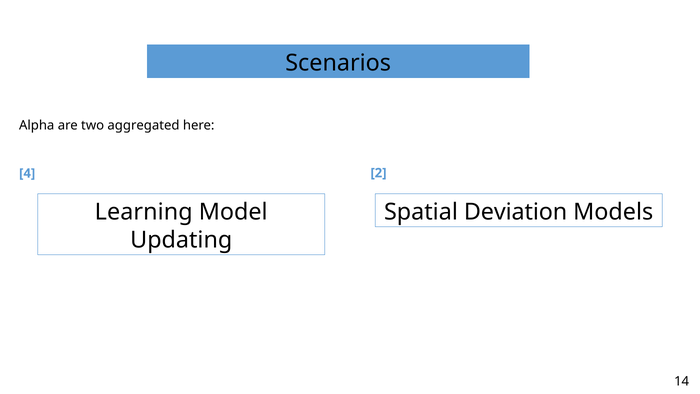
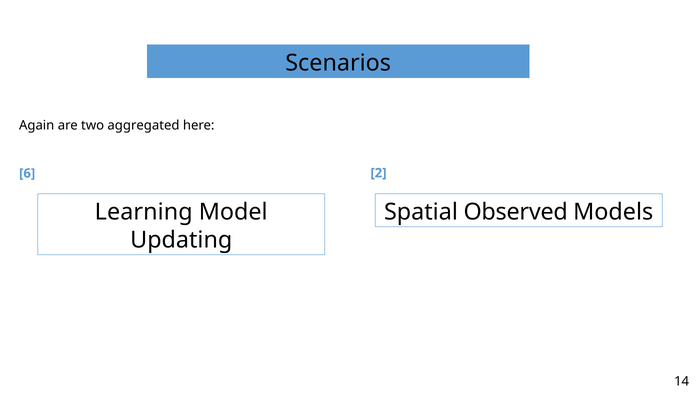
Alpha: Alpha -> Again
4: 4 -> 6
Deviation: Deviation -> Observed
